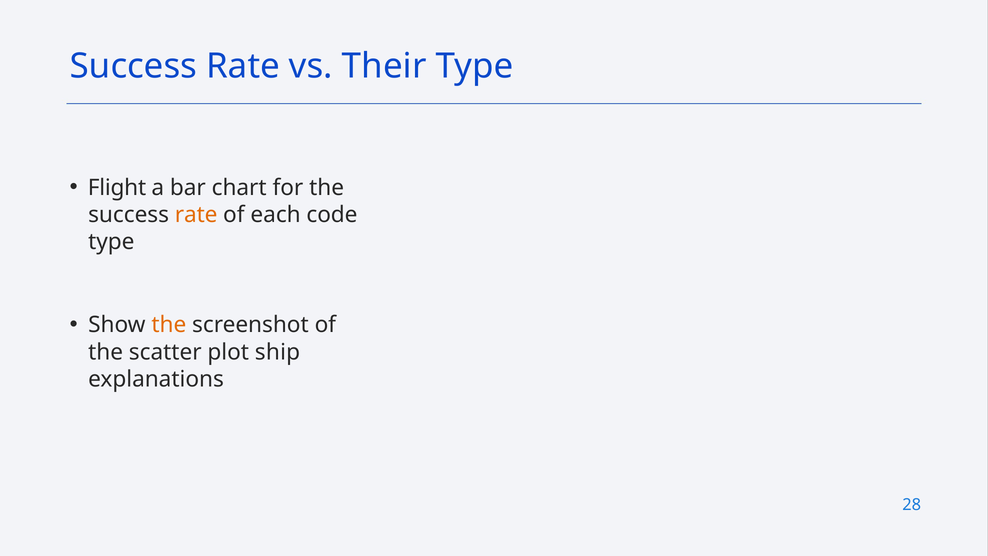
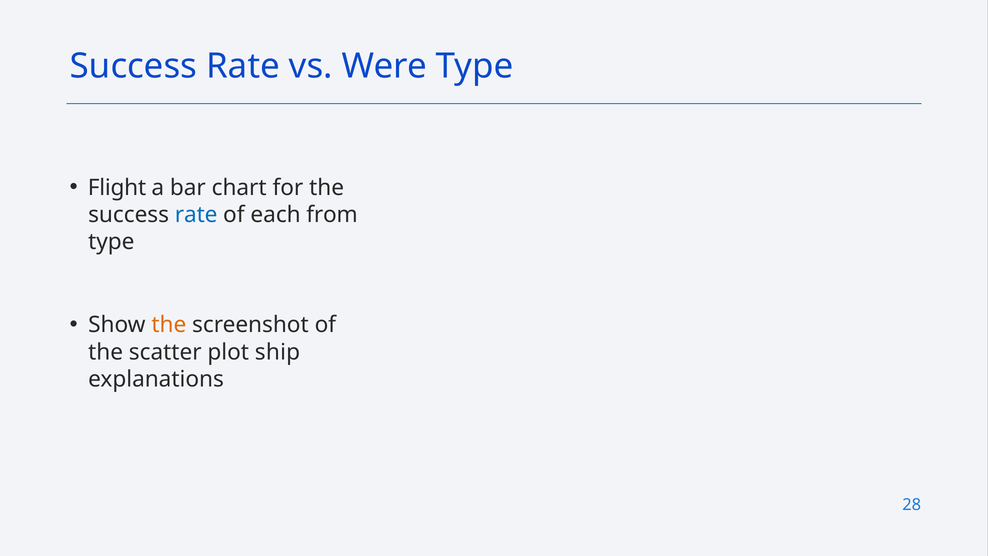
Their: Their -> Were
rate at (196, 215) colour: orange -> blue
code: code -> from
